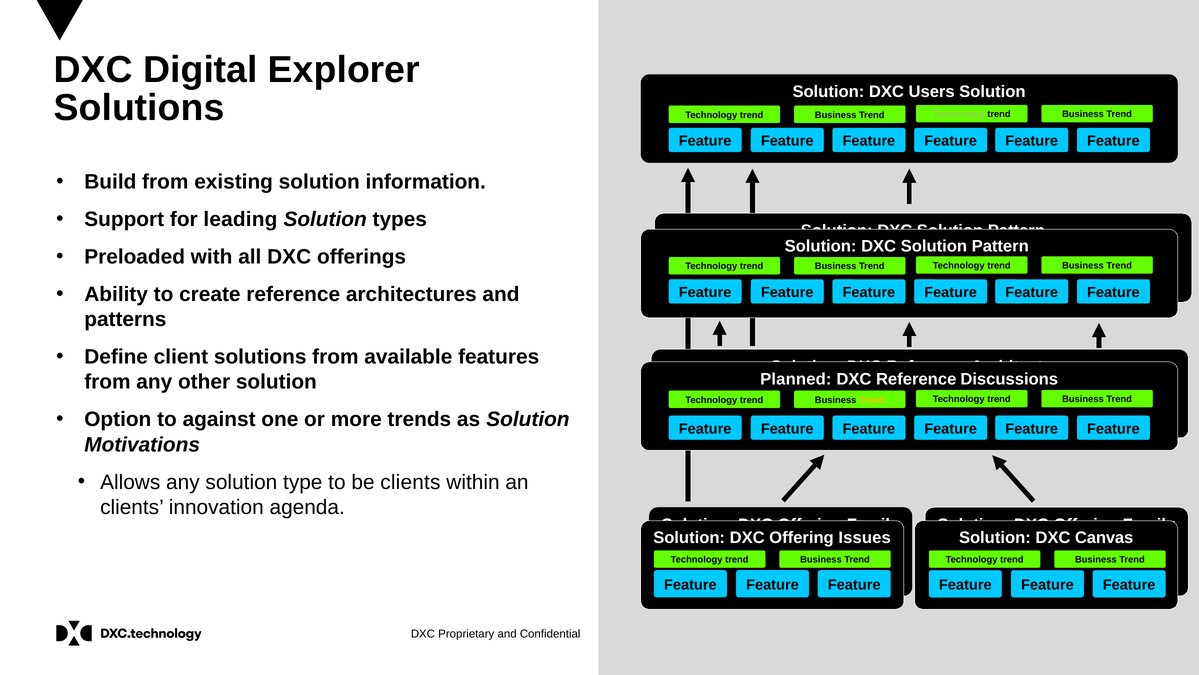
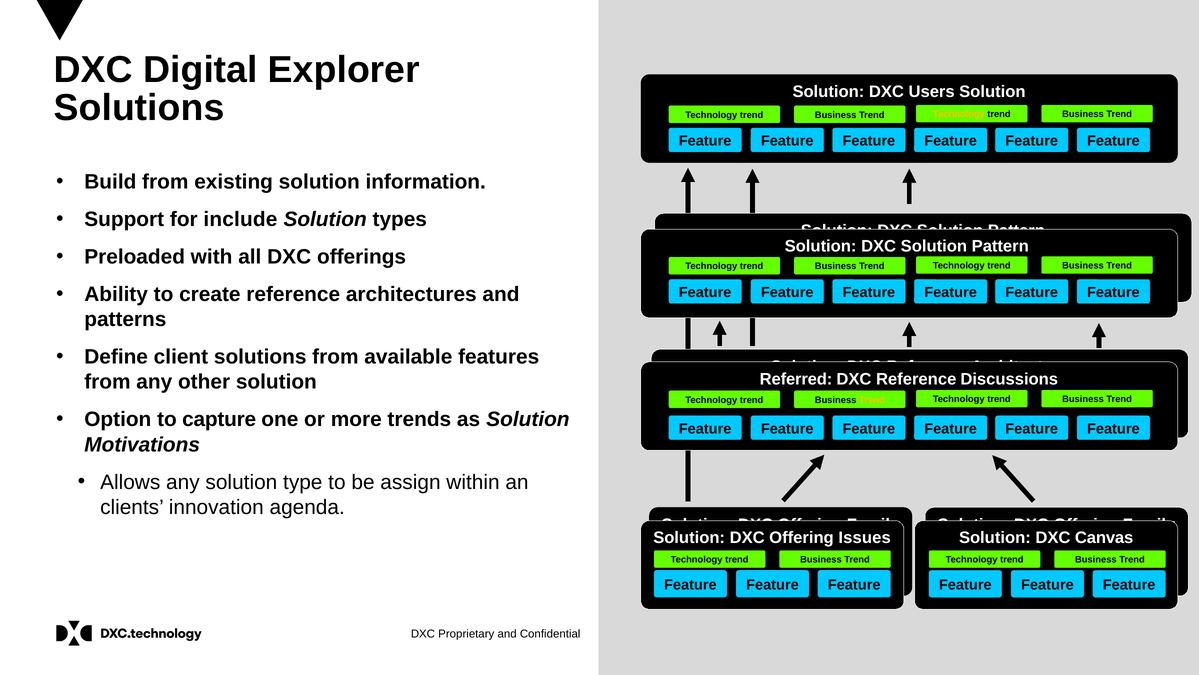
Technology at (959, 114) colour: light green -> yellow
leading: leading -> include
Planned: Planned -> Referred
against: against -> capture
be clients: clients -> assign
